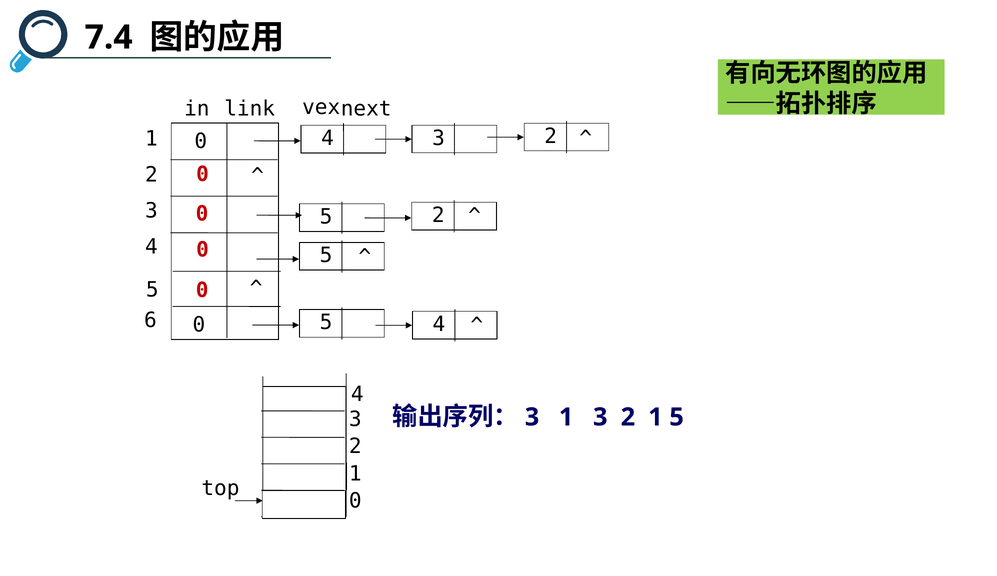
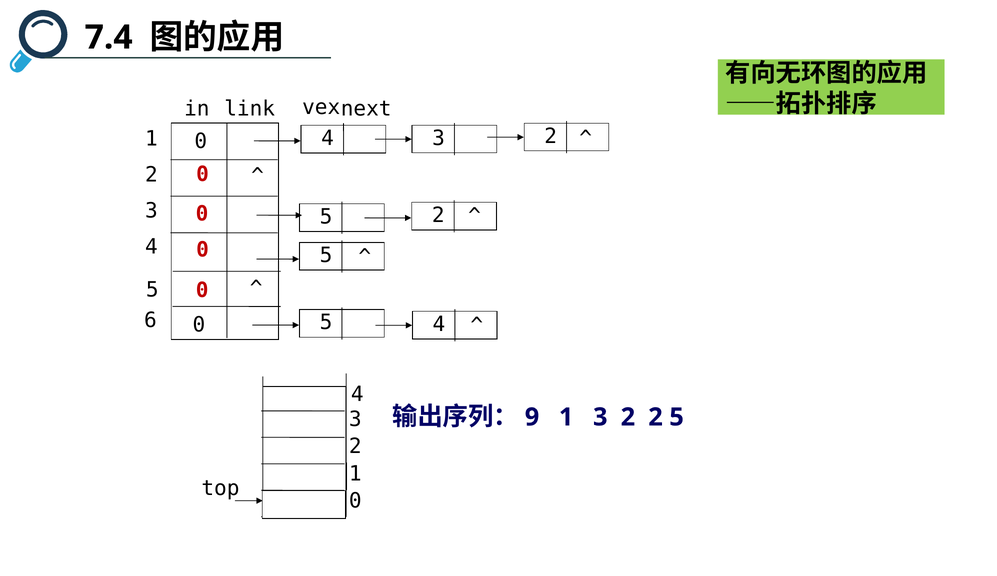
3 at (532, 417): 3 -> 9
1 3 2 1: 1 -> 2
